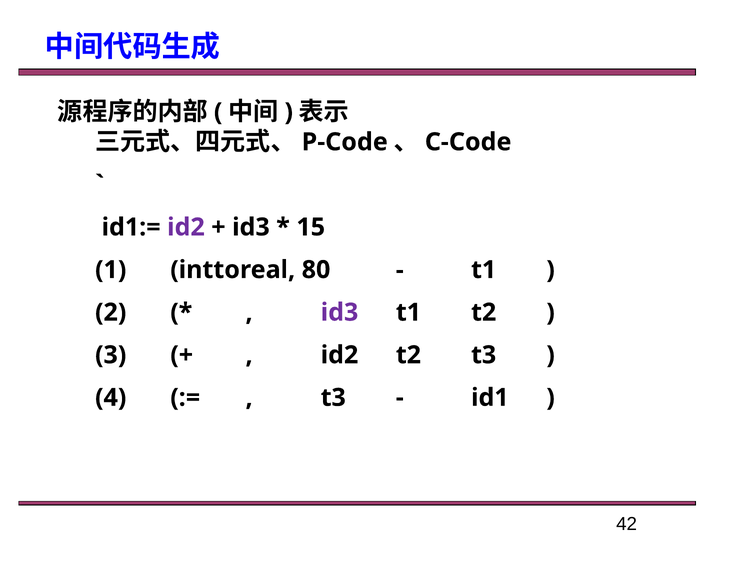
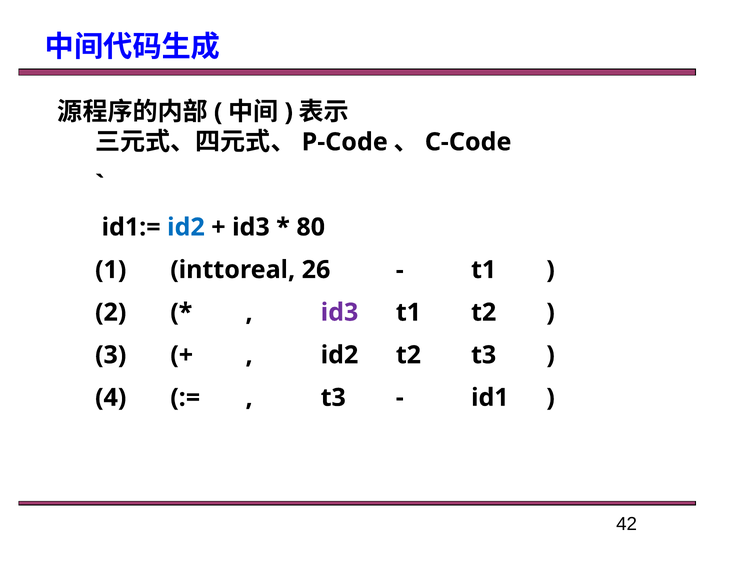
id2 at (186, 227) colour: purple -> blue
15: 15 -> 80
80: 80 -> 26
